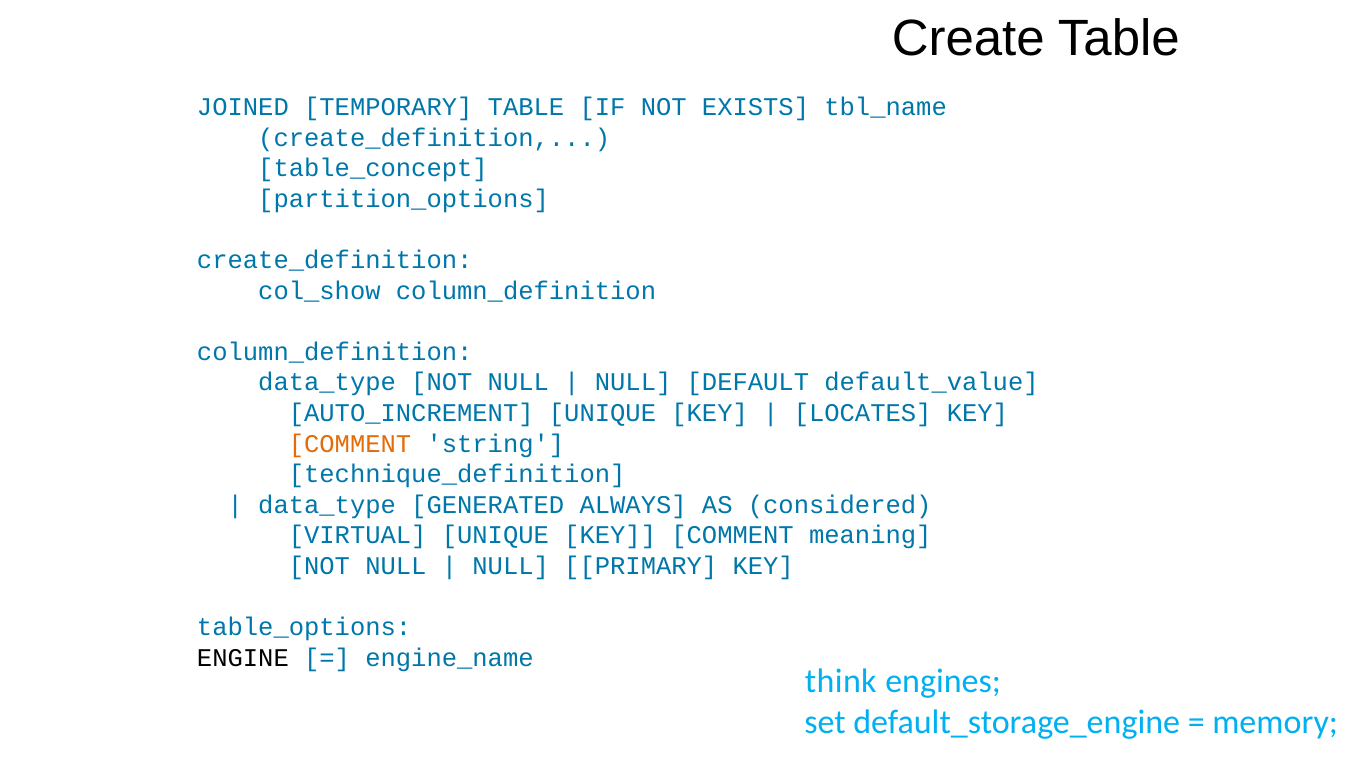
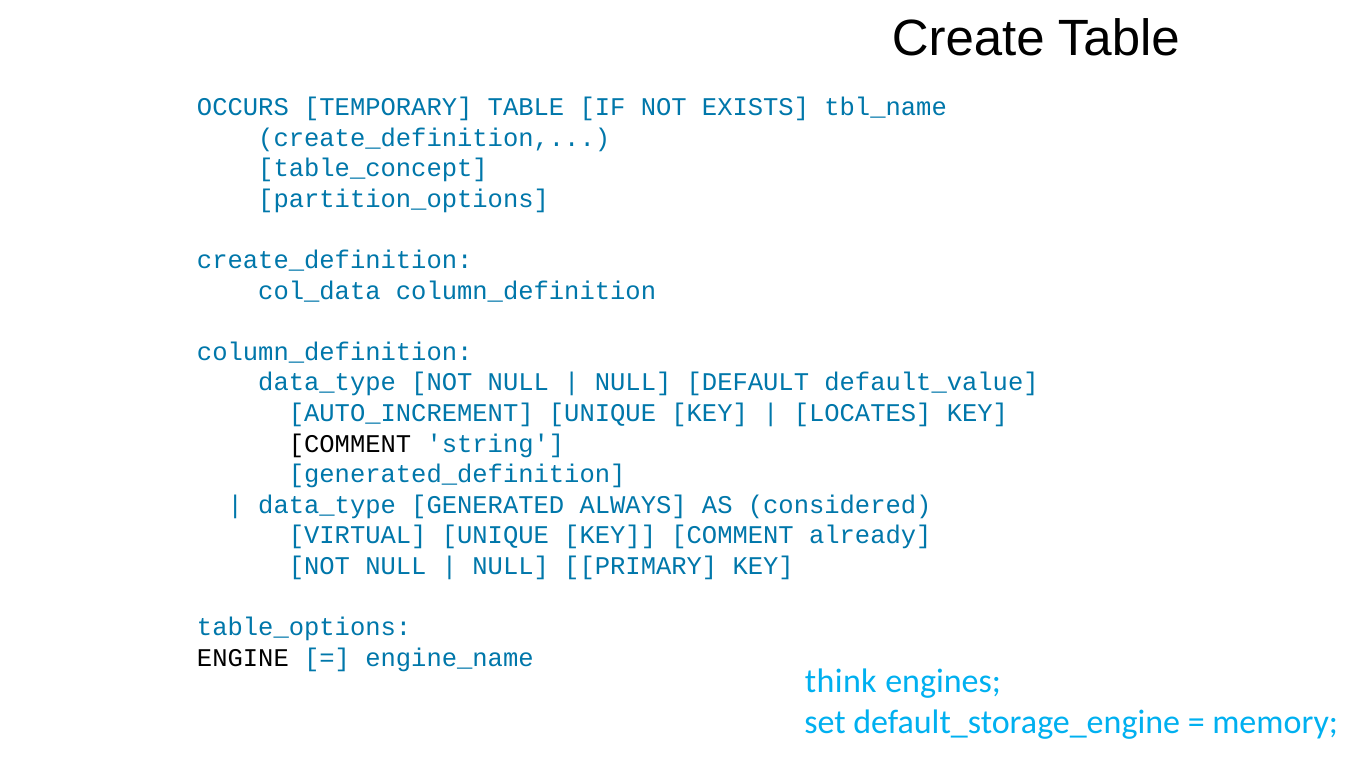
JOINED: JOINED -> OCCURS
col_show: col_show -> col_data
COMMENT at (350, 444) colour: orange -> black
technique_definition: technique_definition -> generated_definition
meaning: meaning -> already
